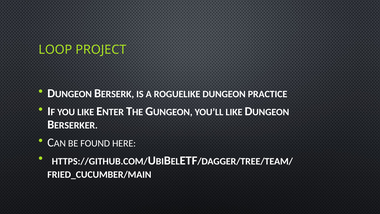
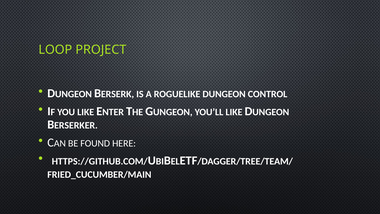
PRACTICE: PRACTICE -> CONTROL
